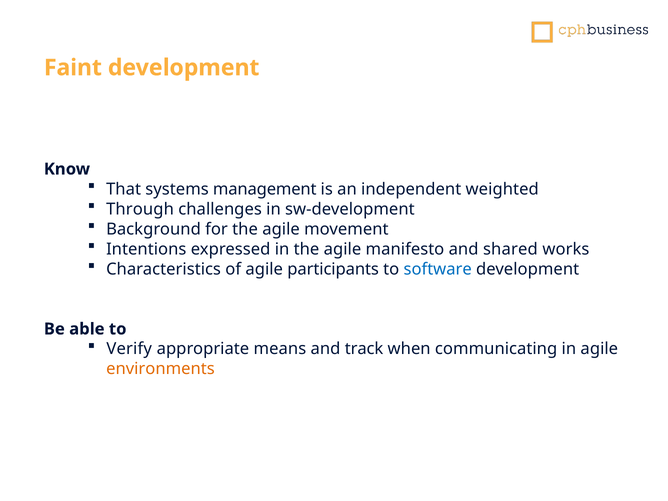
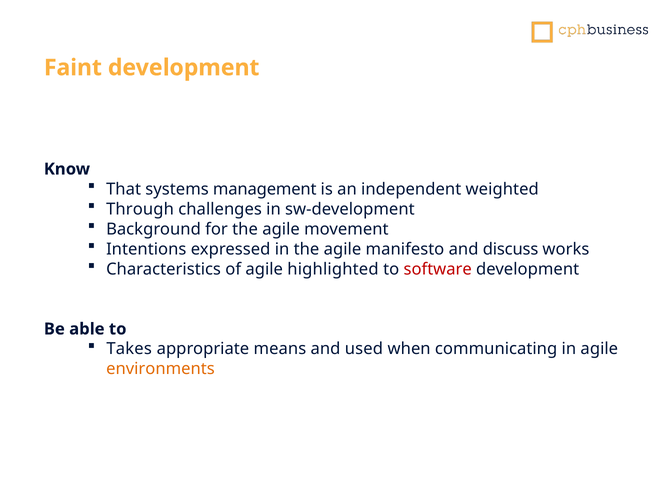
shared: shared -> discuss
participants: participants -> highlighted
software colour: blue -> red
Verify: Verify -> Takes
track: track -> used
